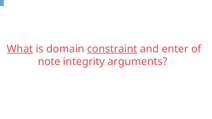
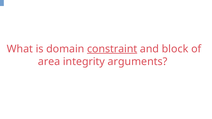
What underline: present -> none
enter: enter -> block
note: note -> area
